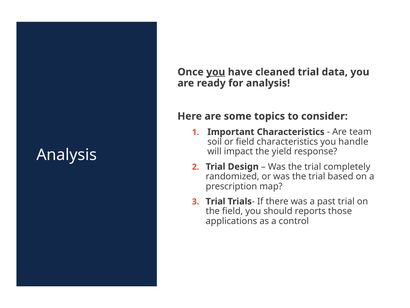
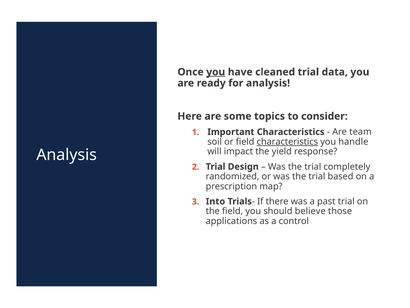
characteristics at (287, 142) underline: none -> present
Trial at (216, 201): Trial -> Into
reports: reports -> believe
